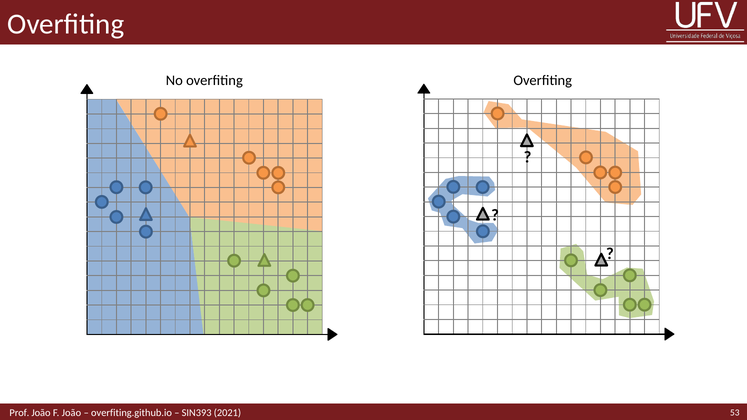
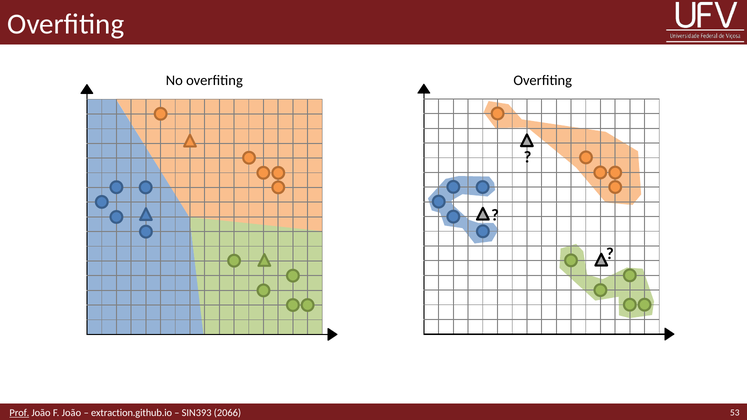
Prof underline: none -> present
overfiting.github.io: overfiting.github.io -> extraction.github.io
2021: 2021 -> 2066
